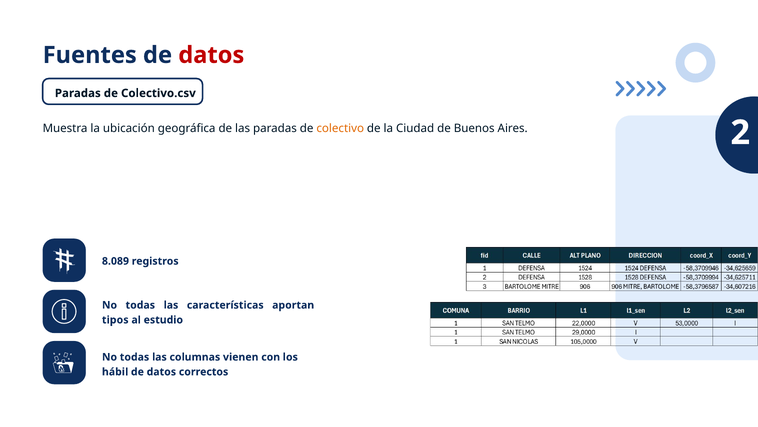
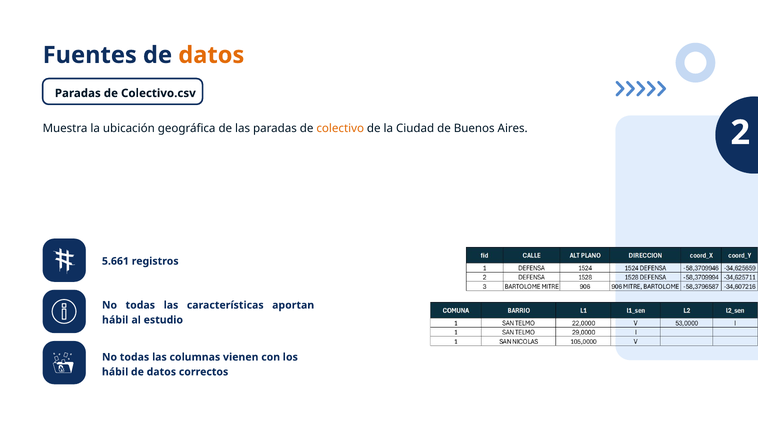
datos at (211, 55) colour: red -> orange
8.089: 8.089 -> 5.661
tipos at (115, 319): tipos -> hábil
